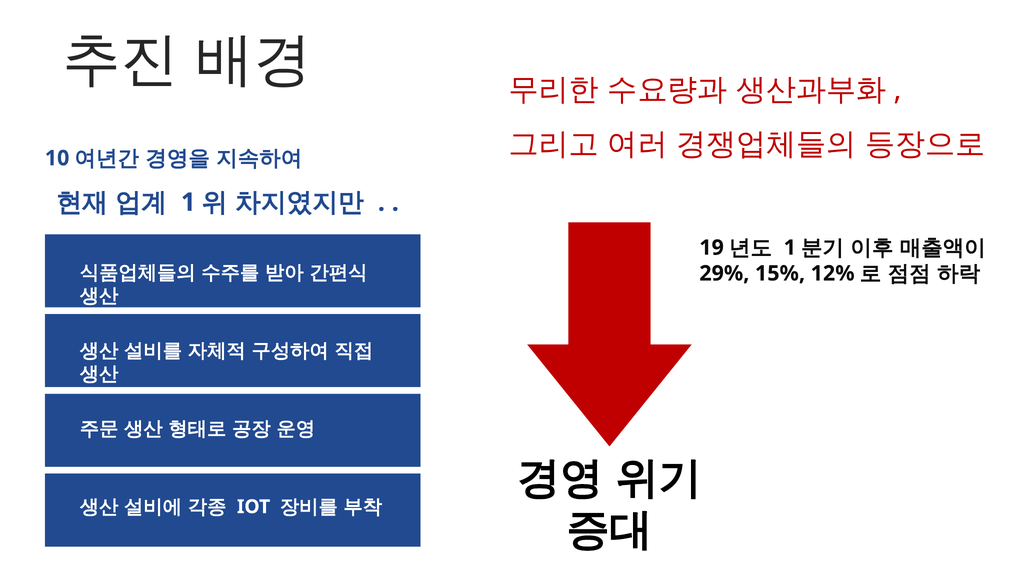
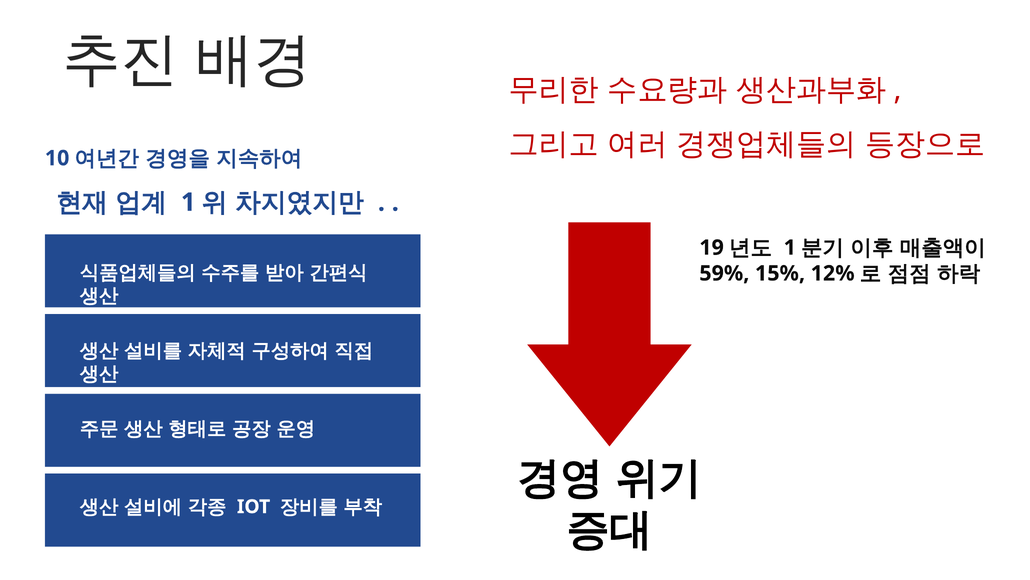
29%: 29% -> 59%
